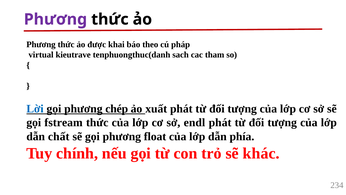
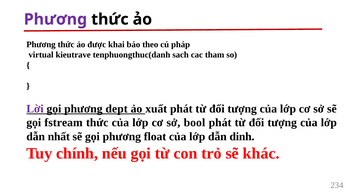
Lời colour: blue -> purple
chép: chép -> dept
endl: endl -> bool
chất: chất -> nhất
phía: phía -> dinh
